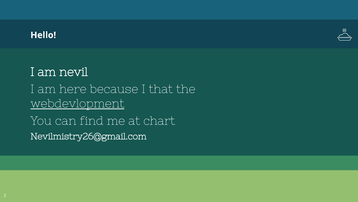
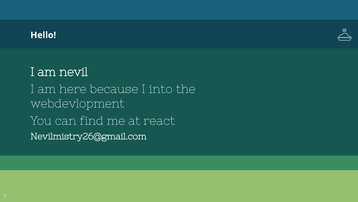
that: that -> into
webdevlopment underline: present -> none
chart: chart -> react
